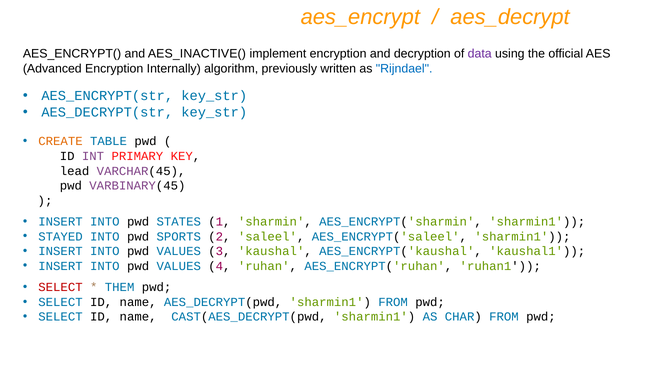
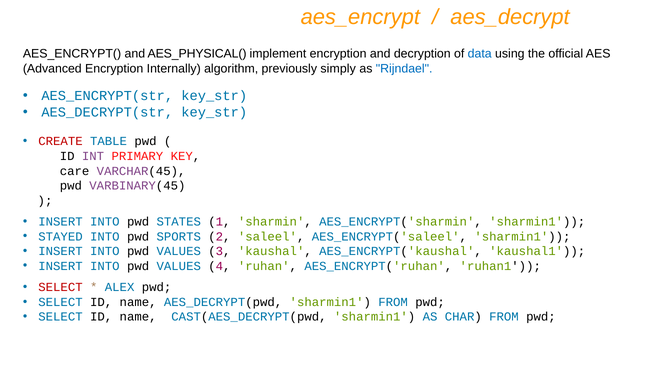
AES_INACTIVE(: AES_INACTIVE( -> AES_PHYSICAL(
data colour: purple -> blue
written: written -> simply
CREATE colour: orange -> red
lead: lead -> care
THEM: THEM -> ALEX
